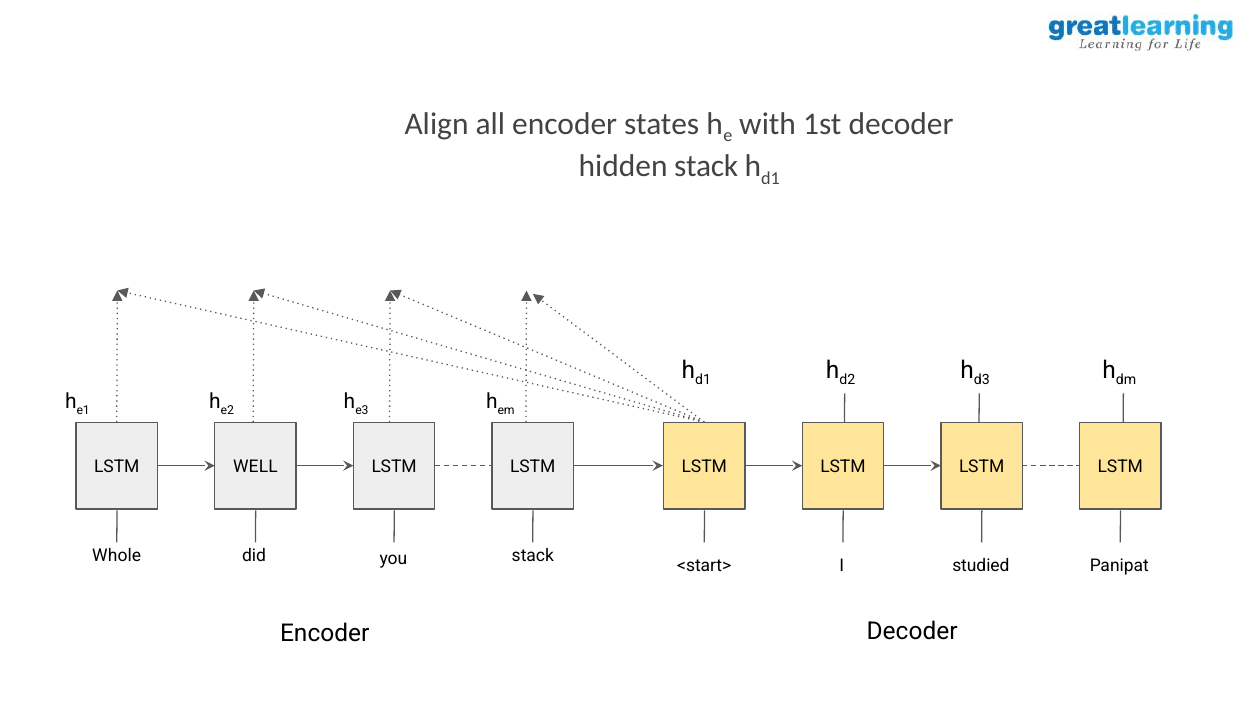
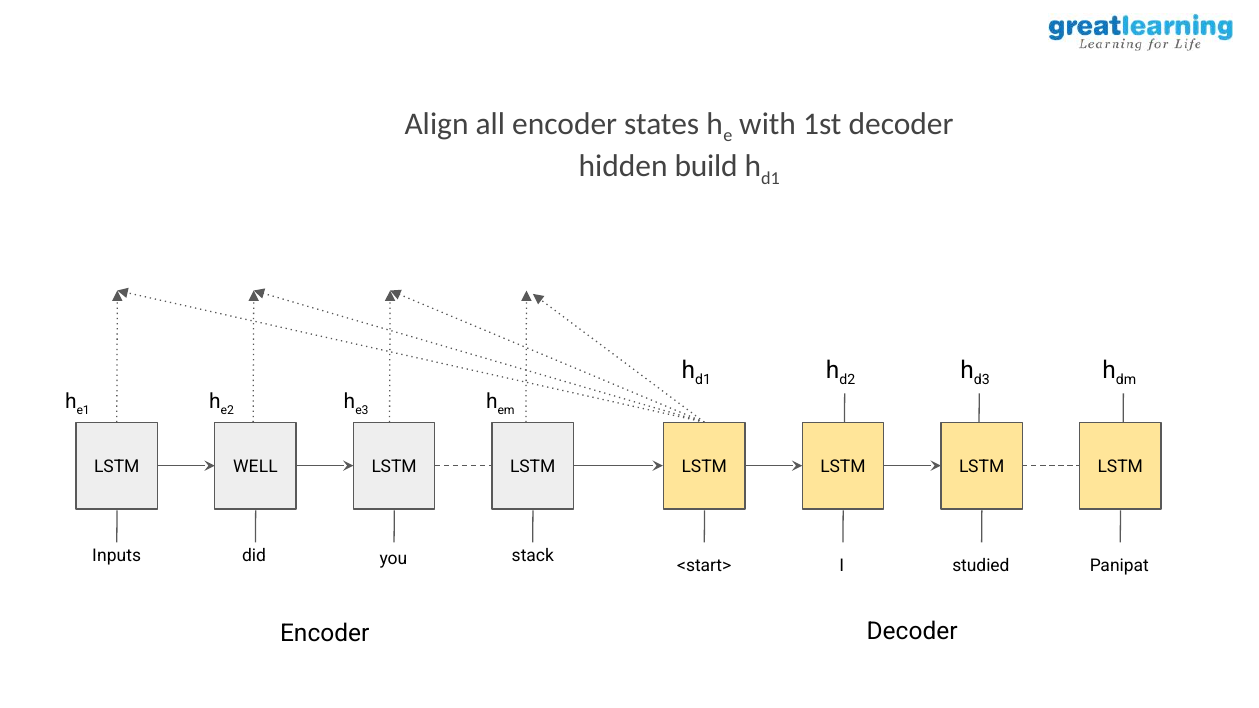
hidden stack: stack -> build
Whole: Whole -> Inputs
